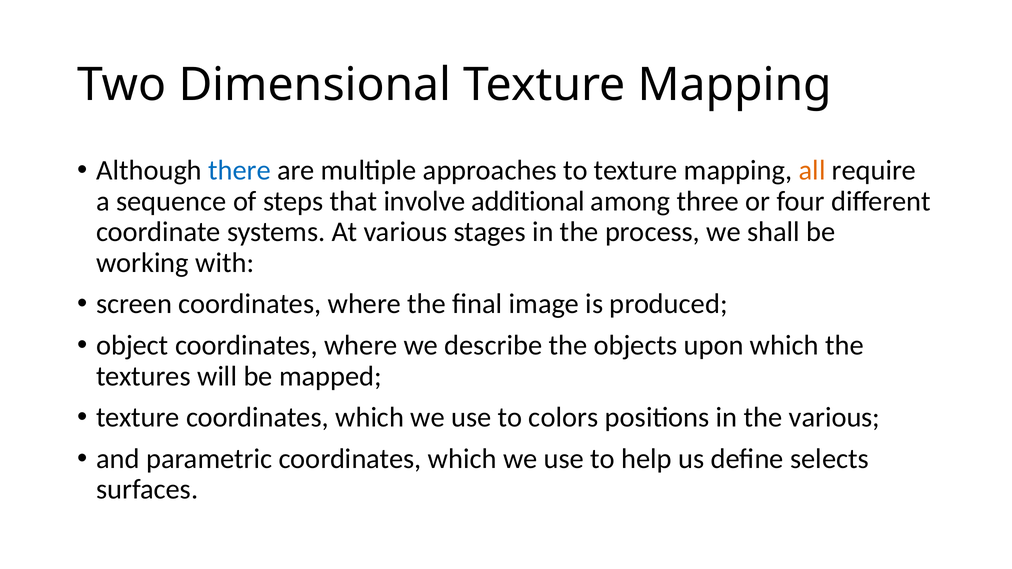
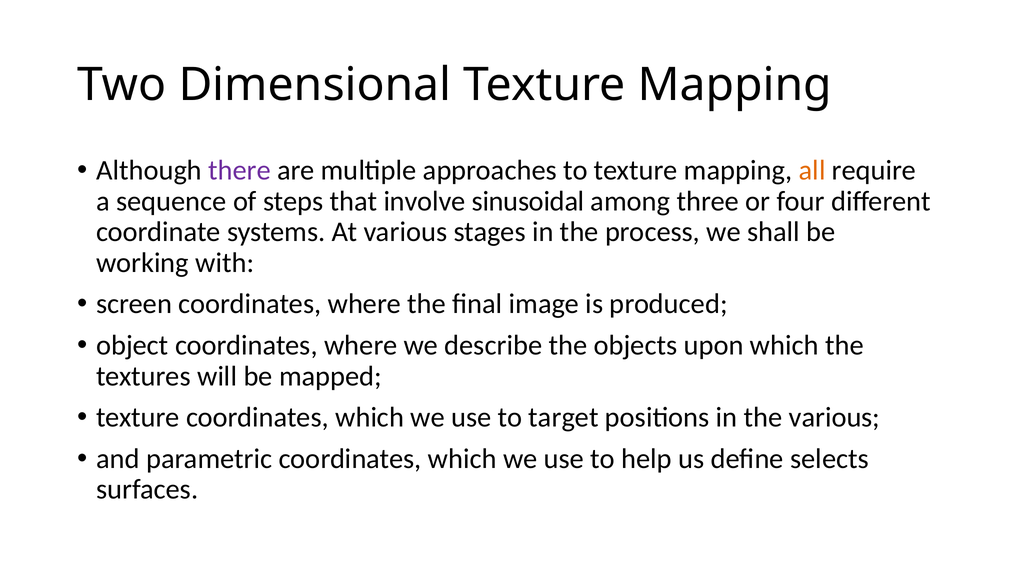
there colour: blue -> purple
additional: additional -> sinusoidal
colors: colors -> target
